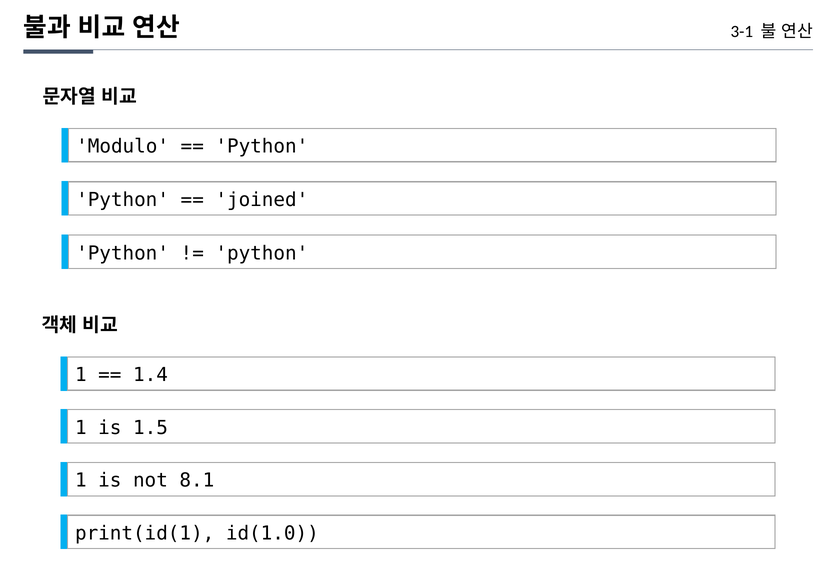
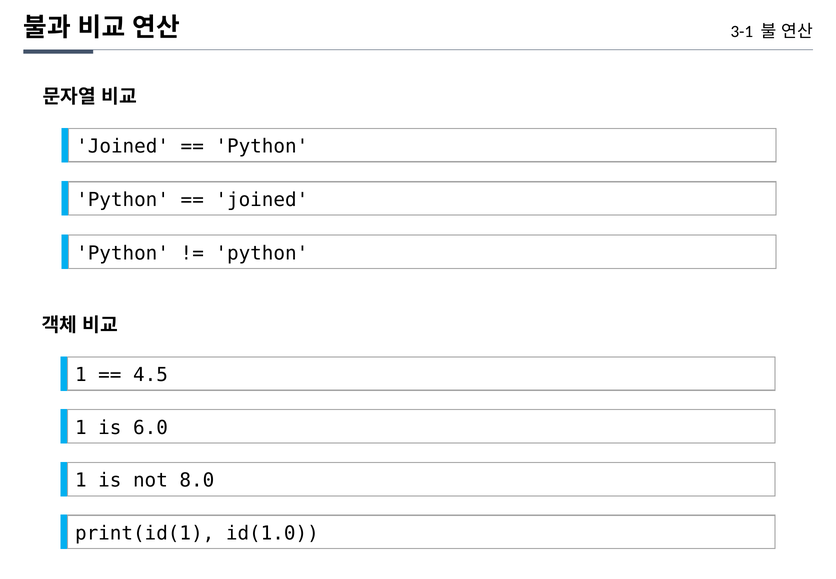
Modulo at (123, 146): Modulo -> Joined
1.4: 1.4 -> 4.5
1.5: 1.5 -> 6.0
8.1: 8.1 -> 8.0
